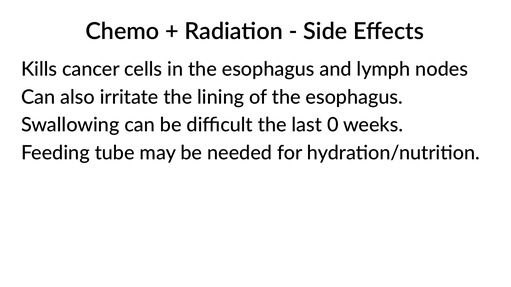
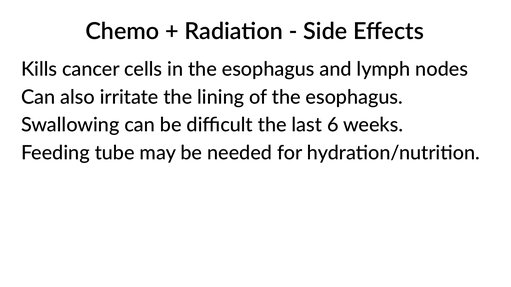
0: 0 -> 6
